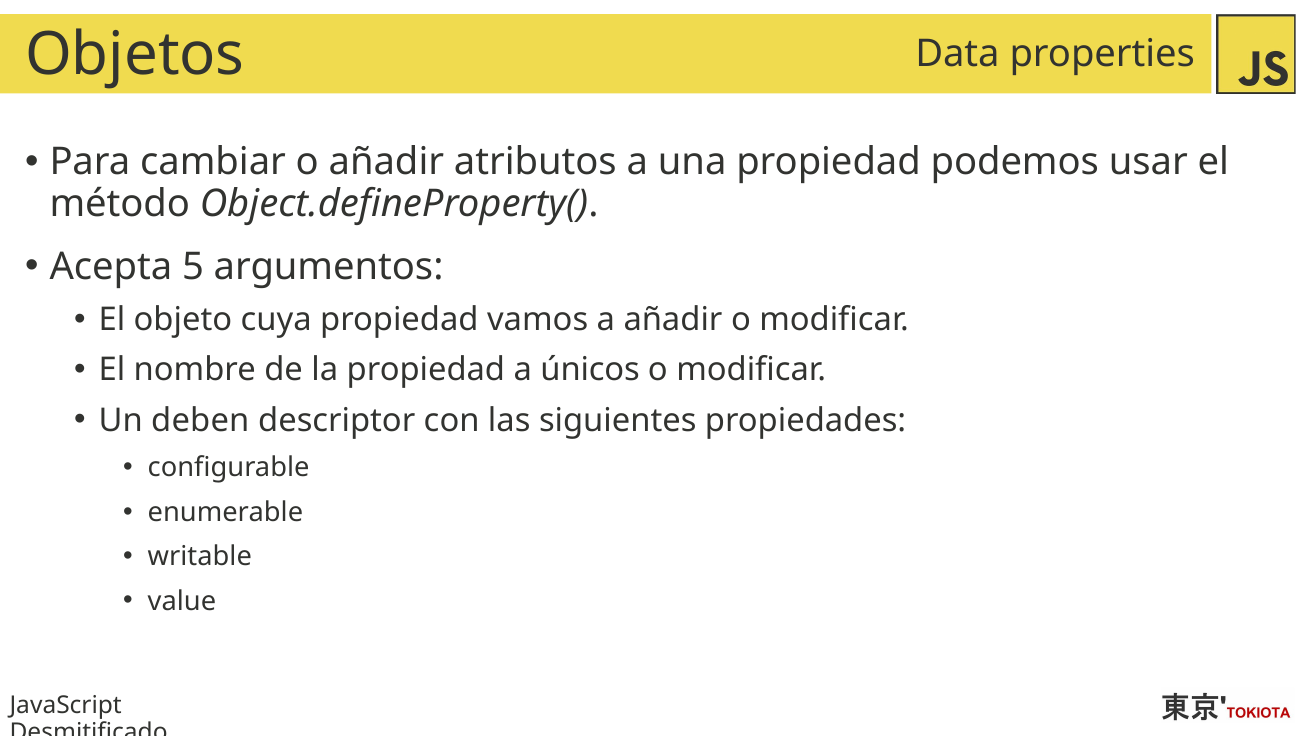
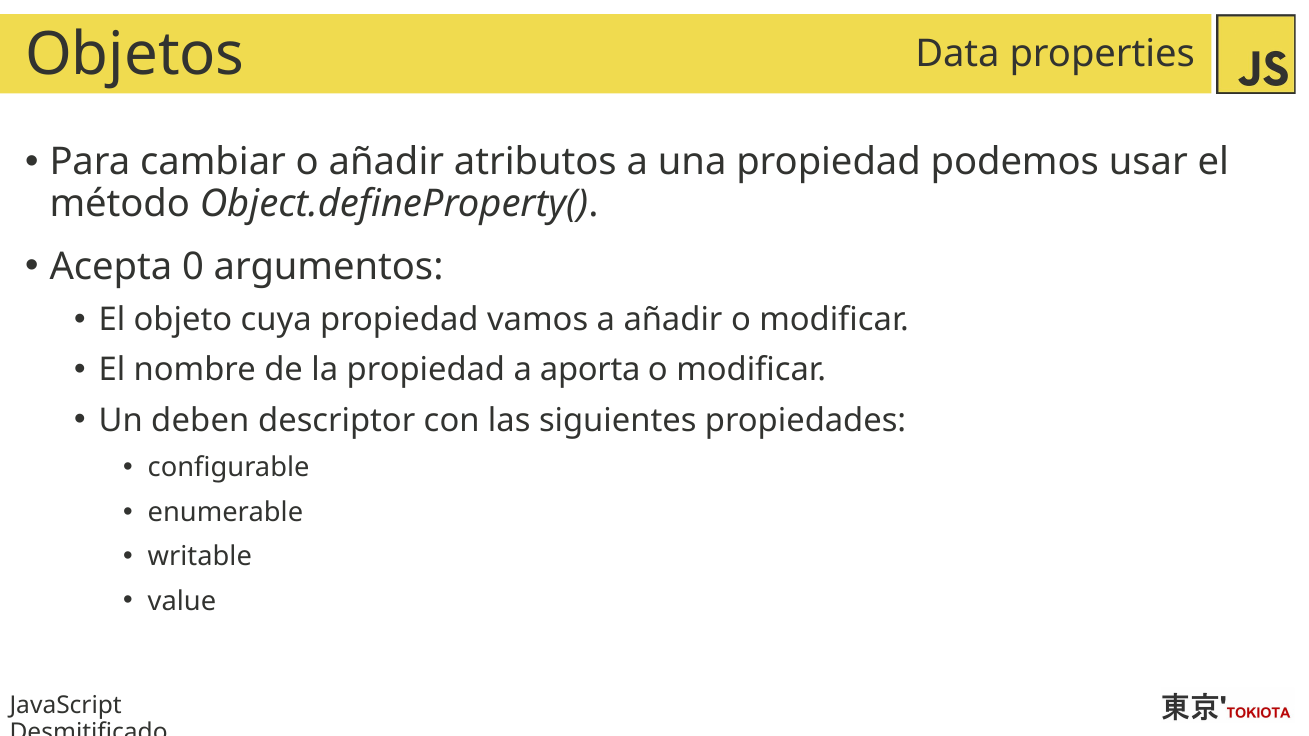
5: 5 -> 0
únicos: únicos -> aporta
